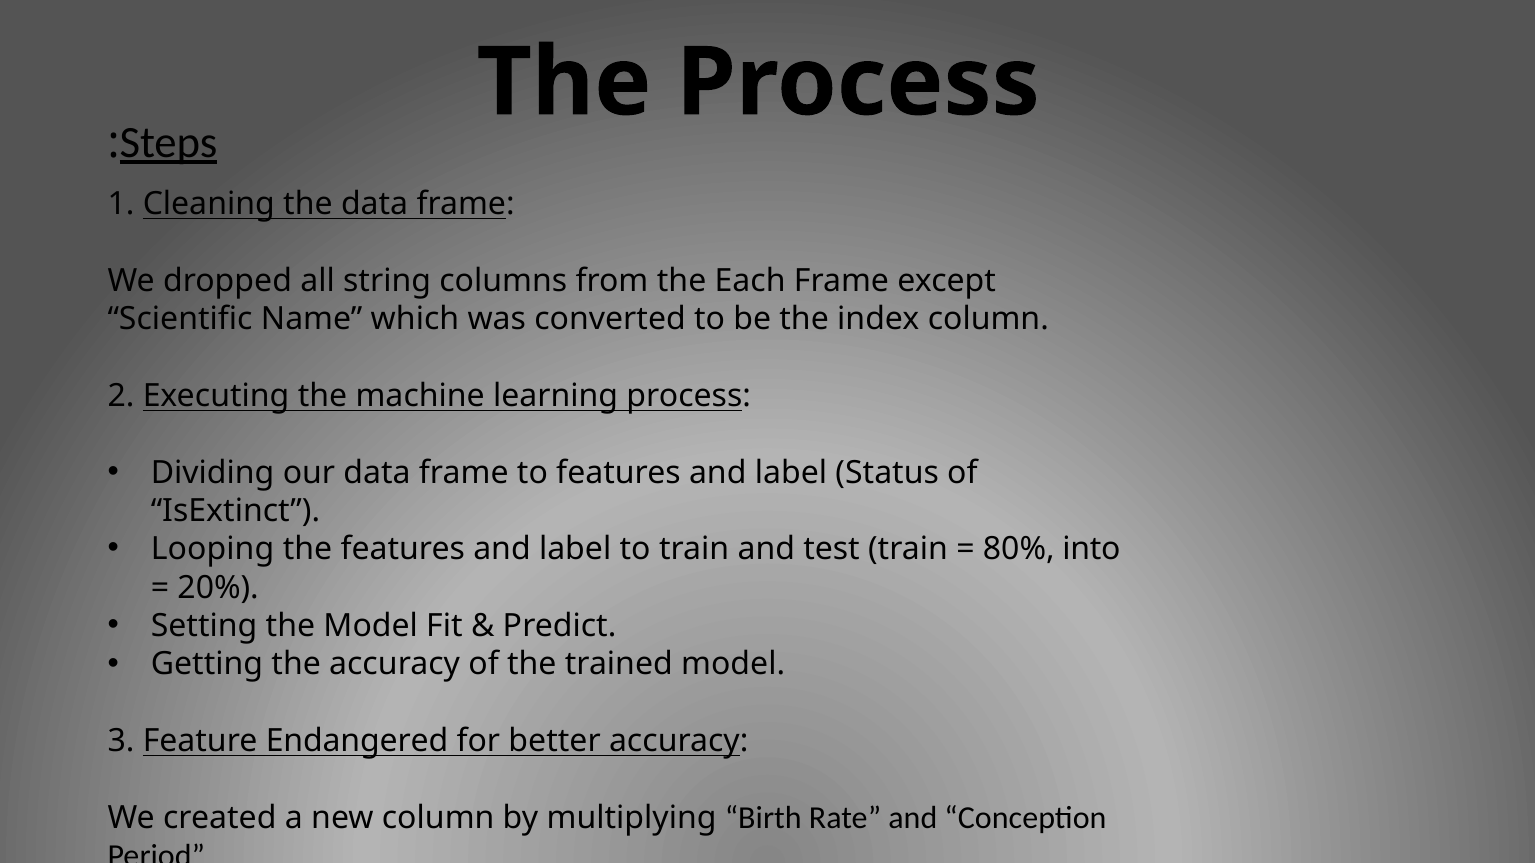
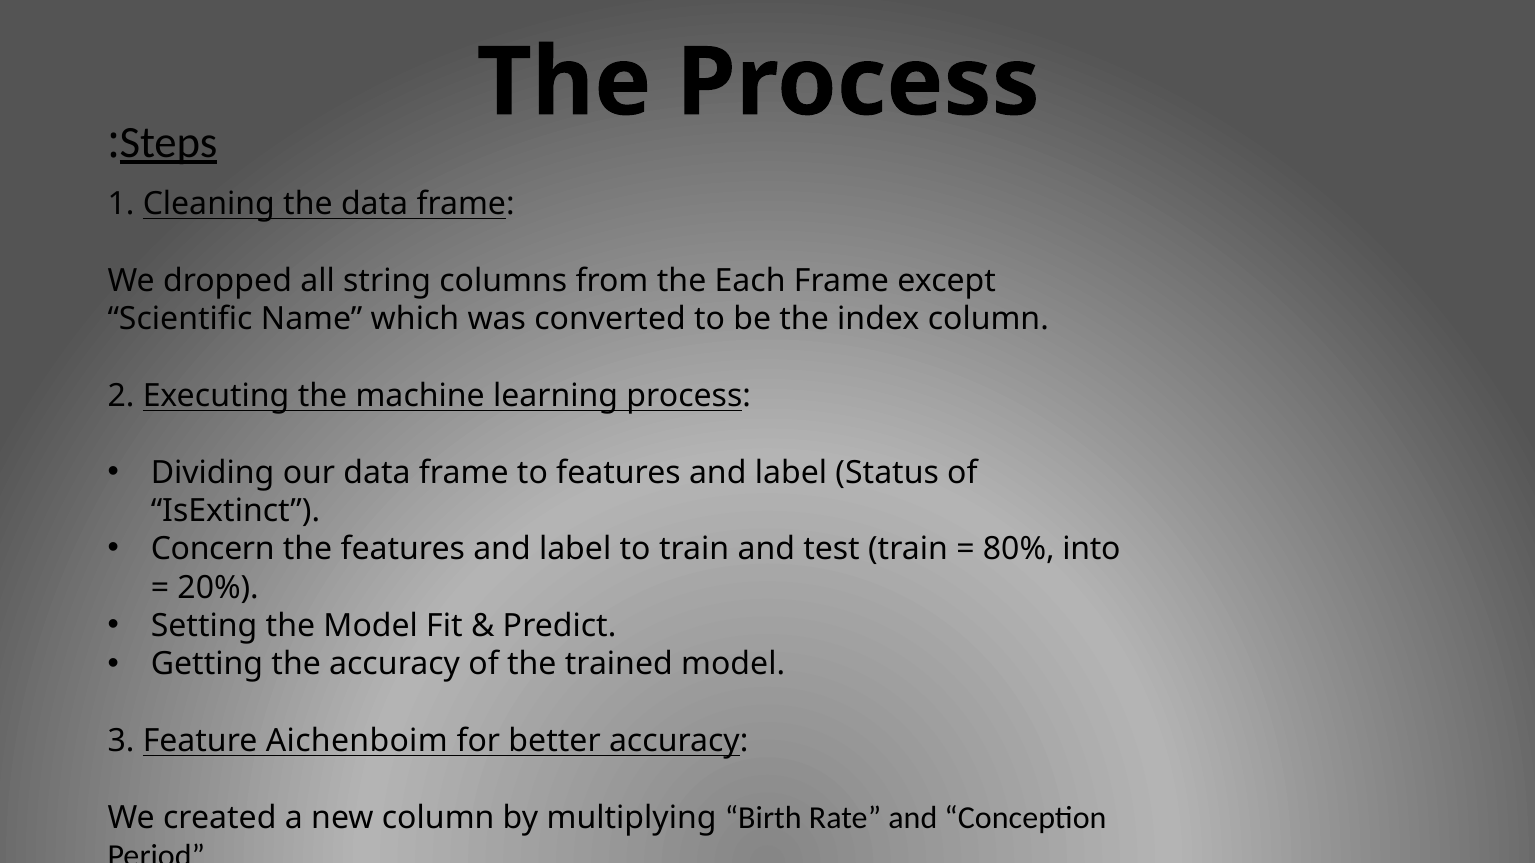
Looping: Looping -> Concern
Endangered: Endangered -> Aichenboim
